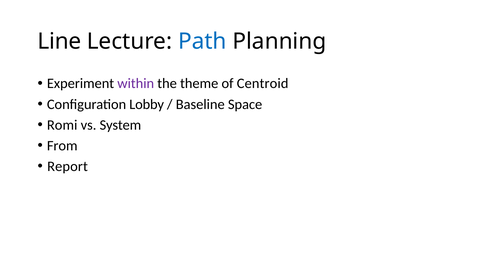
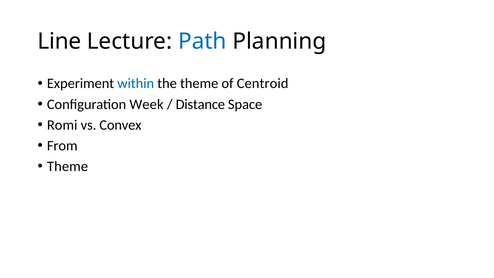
within colour: purple -> blue
Lobby: Lobby -> Week
Baseline: Baseline -> Distance
System: System -> Convex
Report at (68, 166): Report -> Theme
